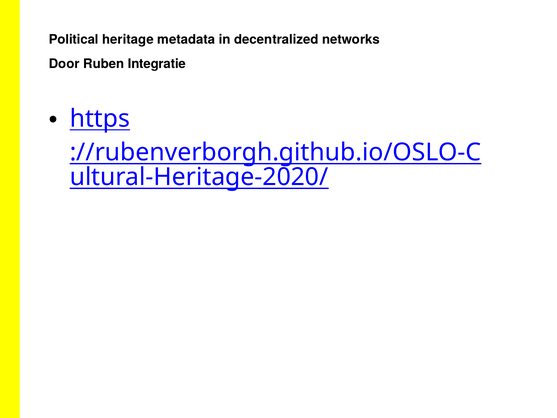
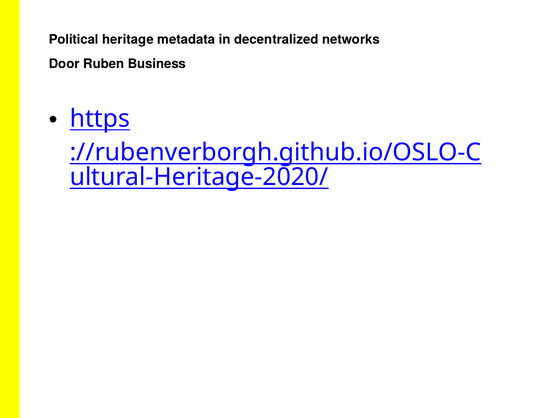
Integratie: Integratie -> Business
